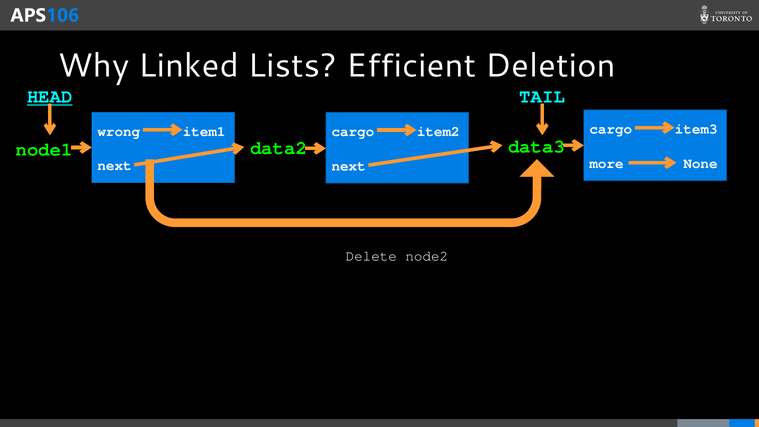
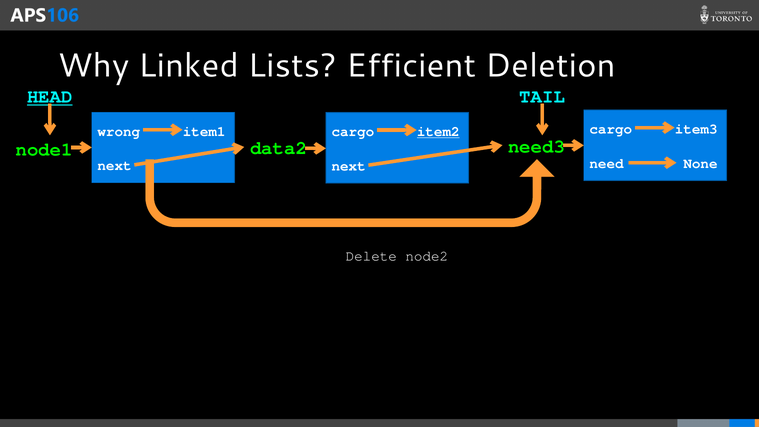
item2 underline: none -> present
data3: data3 -> need3
more: more -> need
